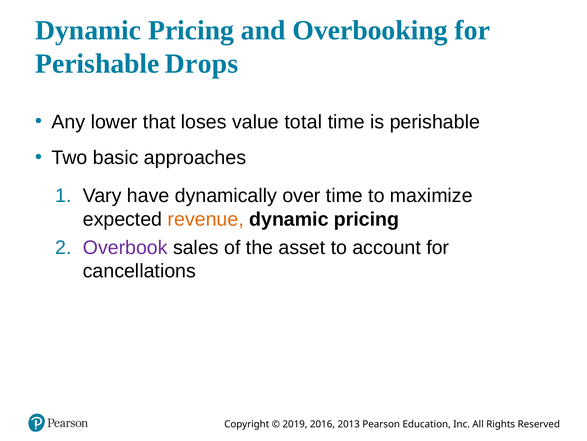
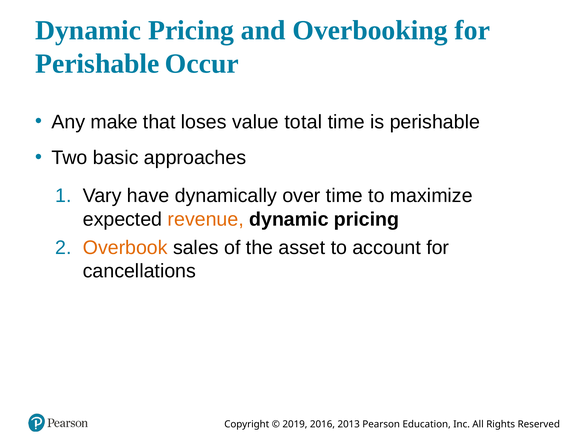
Drops: Drops -> Occur
lower: lower -> make
Overbook colour: purple -> orange
